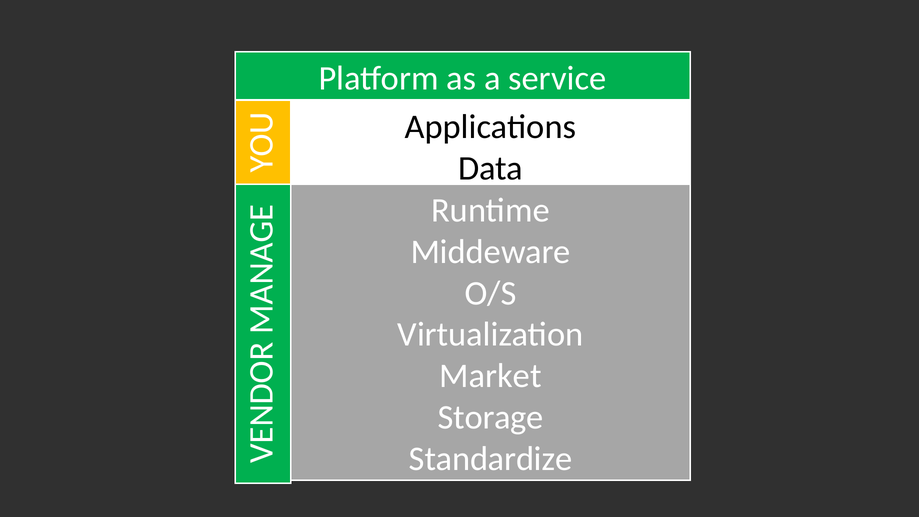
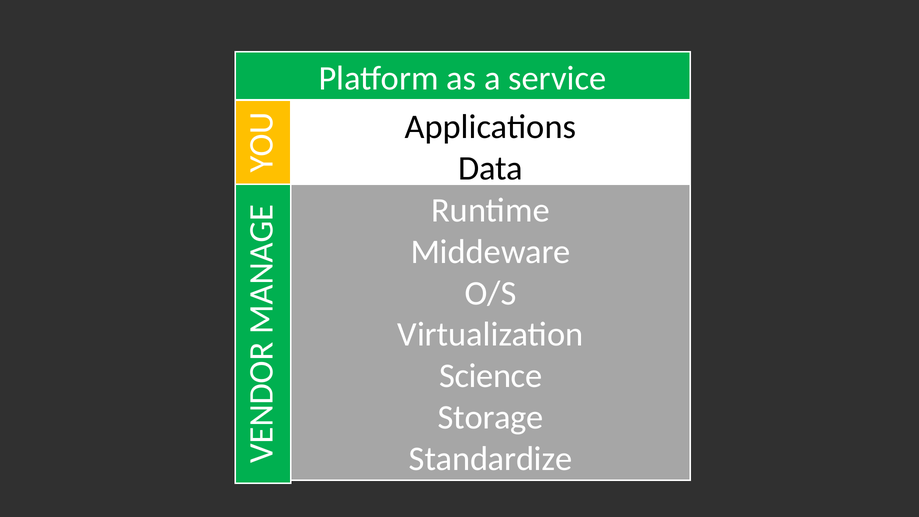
Market: Market -> Science
